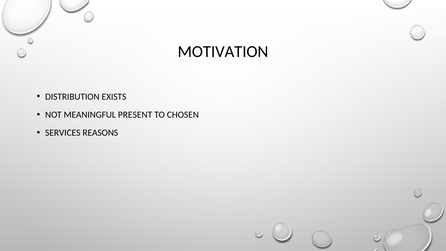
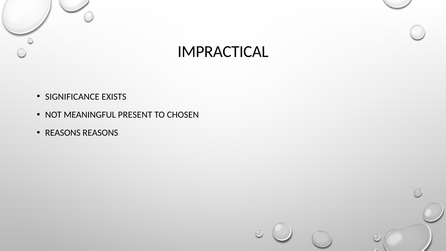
MOTIVATION: MOTIVATION -> IMPRACTICAL
DISTRIBUTION: DISTRIBUTION -> SIGNIFICANCE
SERVICES at (63, 133): SERVICES -> REASONS
